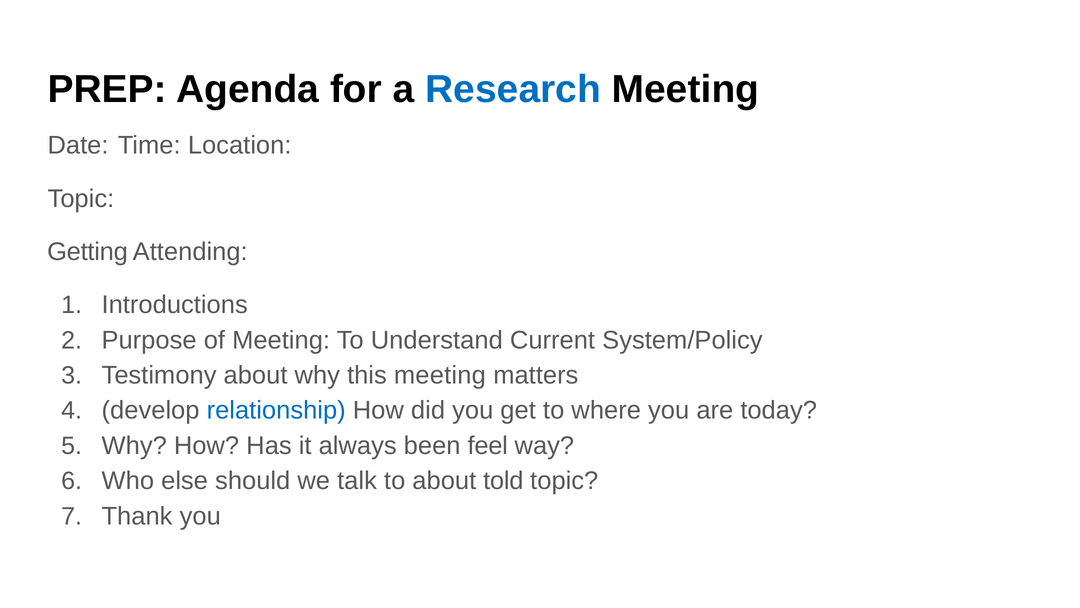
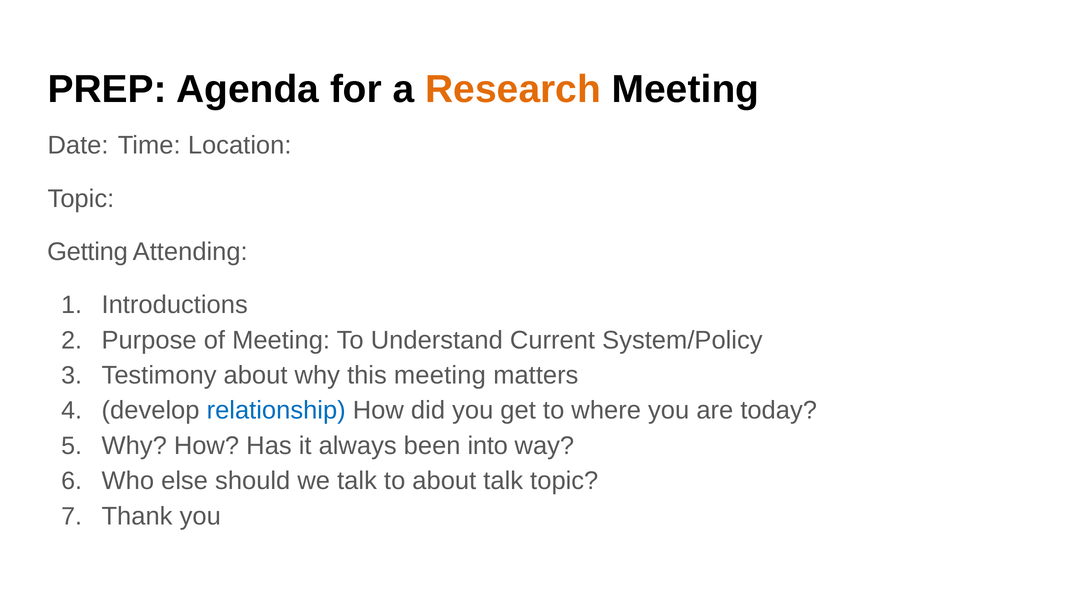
Research colour: blue -> orange
feel: feel -> into
about told: told -> talk
